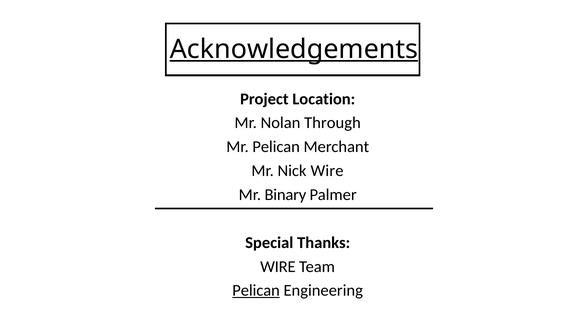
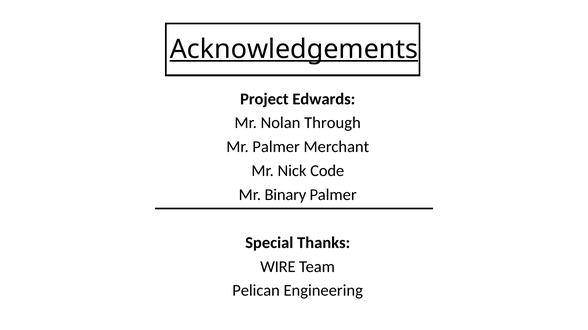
Location: Location -> Edwards
Mr Pelican: Pelican -> Palmer
Nick Wire: Wire -> Code
Pelican at (256, 291) underline: present -> none
